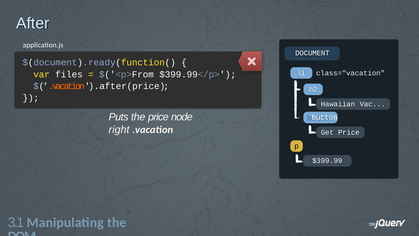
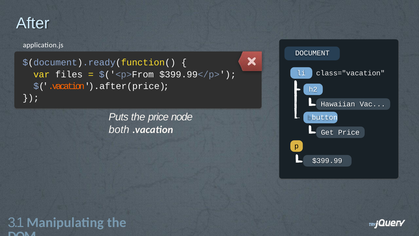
right: right -> both
